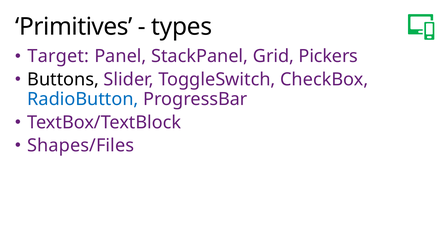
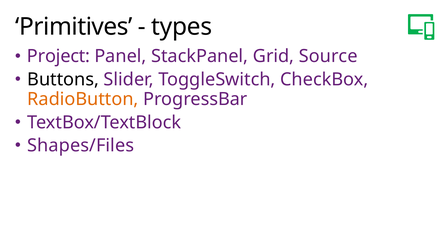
Target: Target -> Project
Pickers: Pickers -> Source
RadioButton colour: blue -> orange
